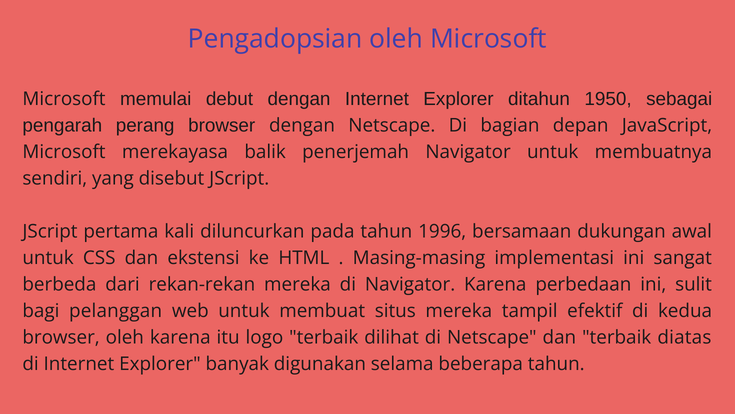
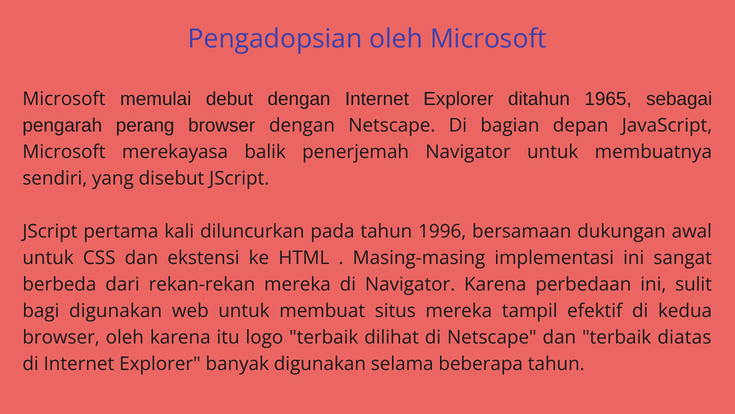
1950: 1950 -> 1965
bagi pelanggan: pelanggan -> digunakan
